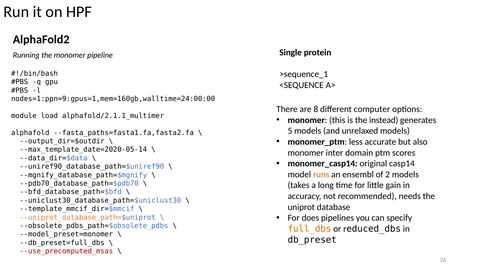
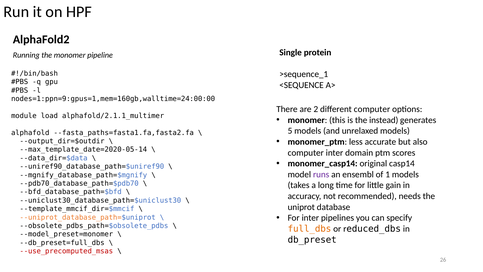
8: 8 -> 2
monomer at (306, 153): monomer -> computer
runs colour: orange -> purple
2: 2 -> 1
For does: does -> inter
